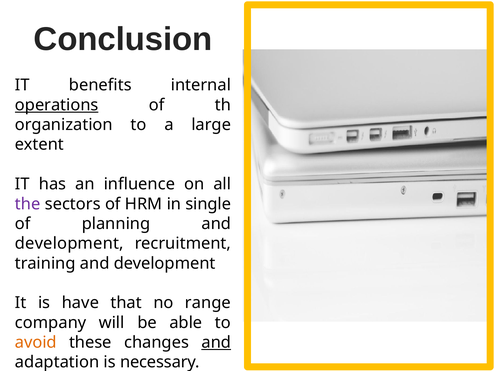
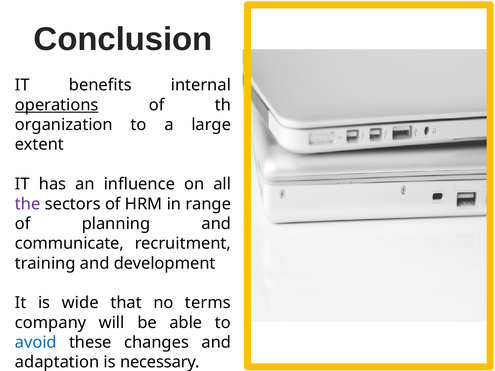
single: single -> range
development at (69, 244): development -> communicate
have: have -> wide
range: range -> terms
avoid colour: orange -> blue
and at (216, 343) underline: present -> none
